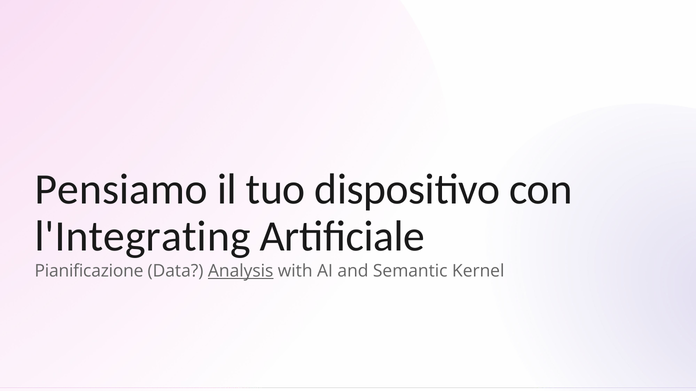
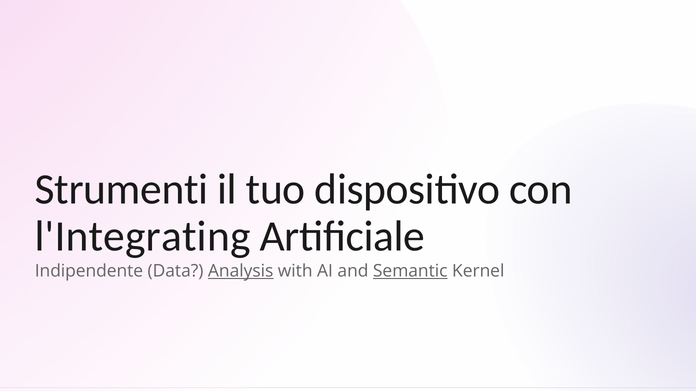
Pensiamo: Pensiamo -> Strumenti
Pianificazione: Pianificazione -> Indipendente
Semantic underline: none -> present
